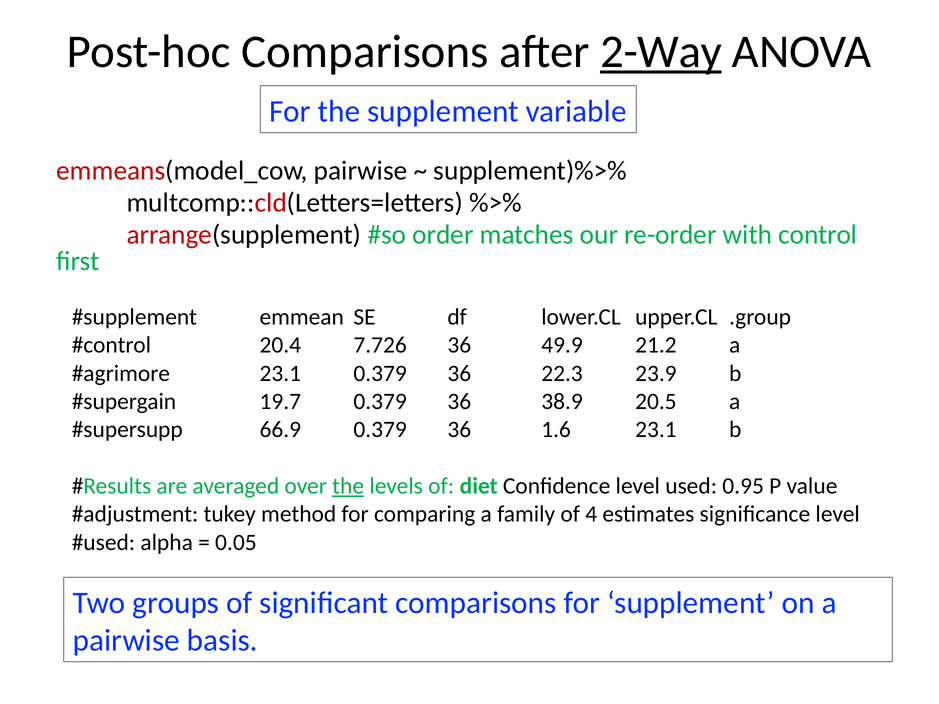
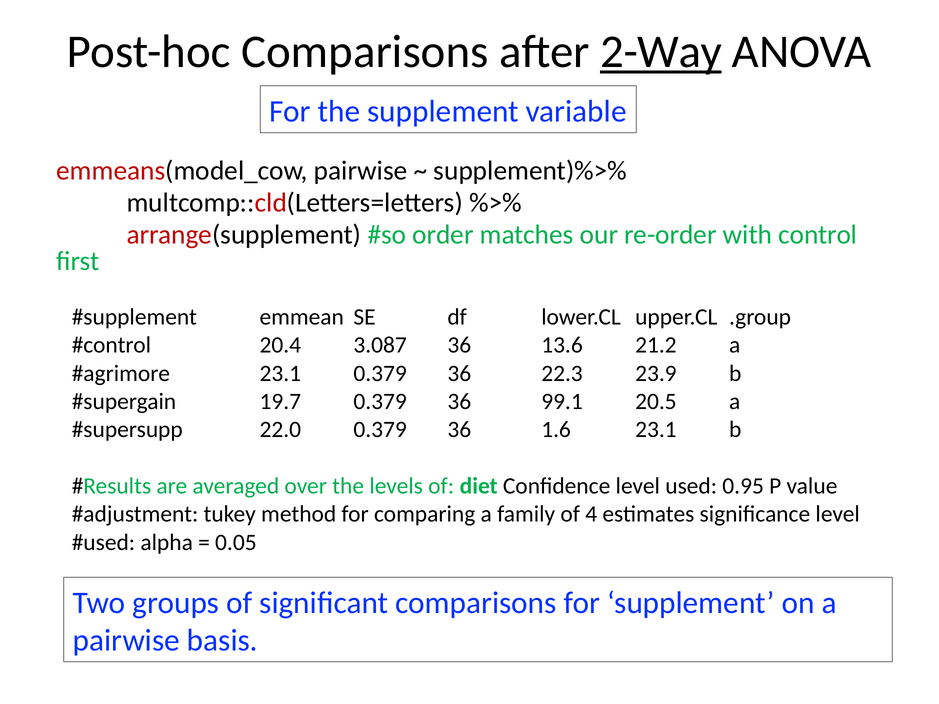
7.726: 7.726 -> 3.087
49.9: 49.9 -> 13.6
38.9: 38.9 -> 99.1
66.9: 66.9 -> 22.0
the at (348, 486) underline: present -> none
